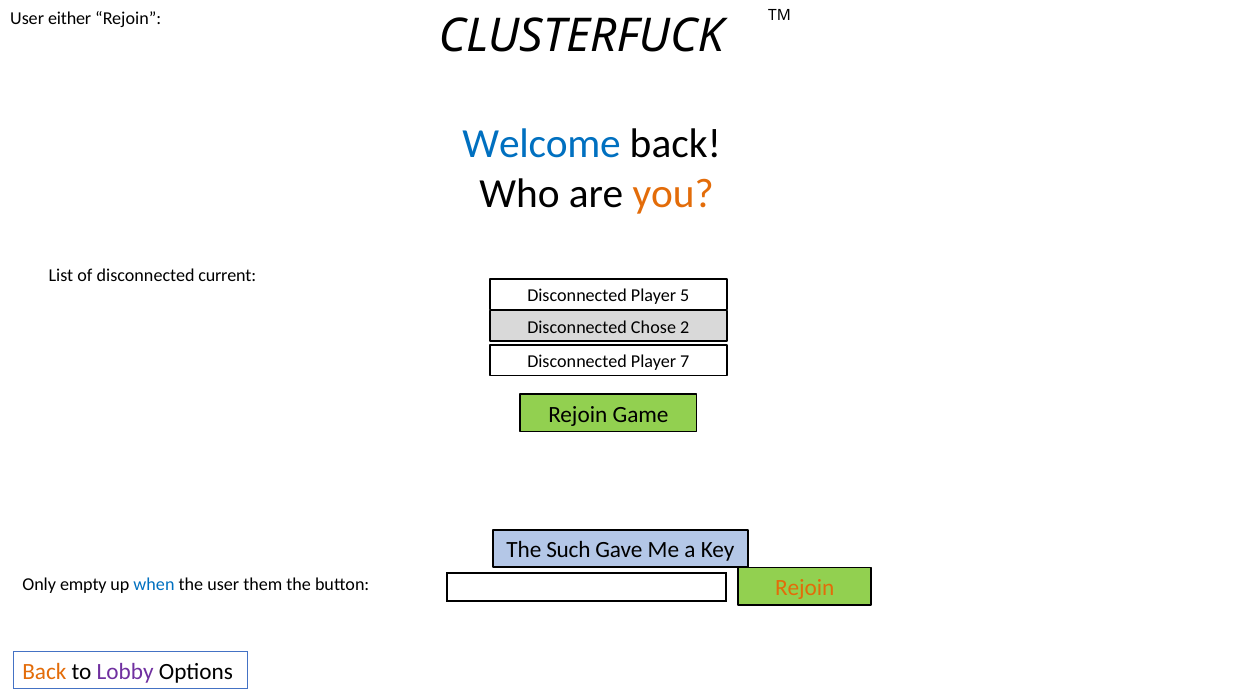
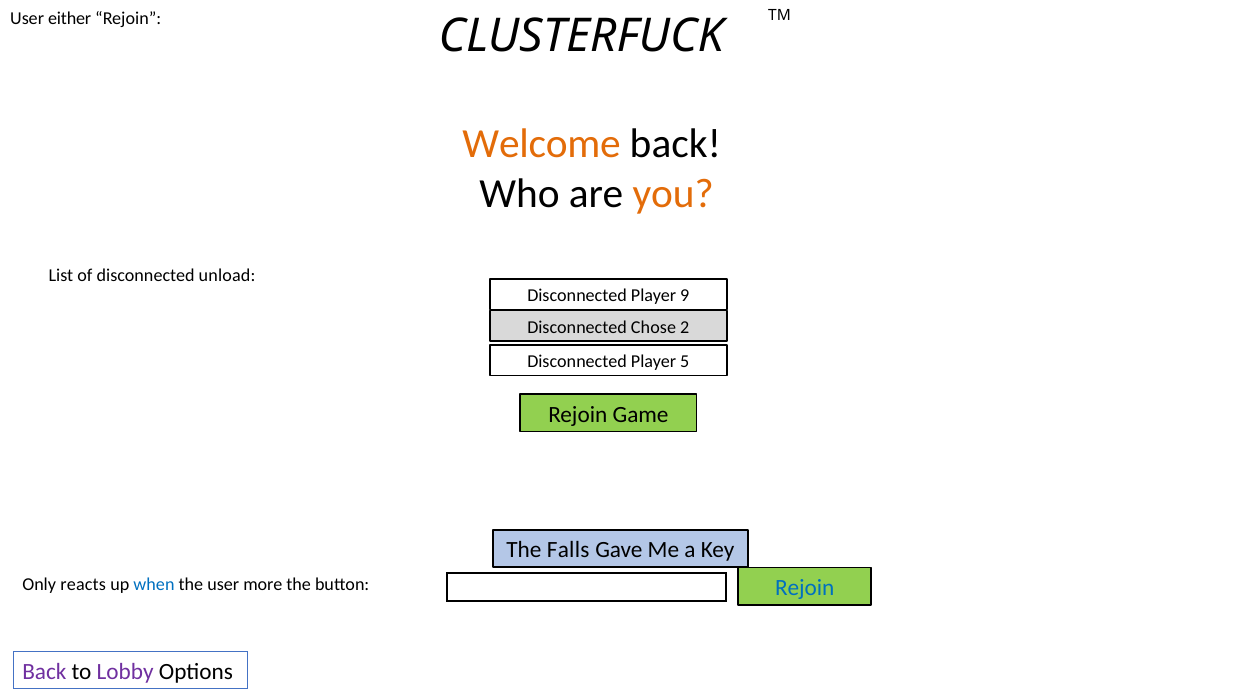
Welcome colour: blue -> orange
current: current -> unload
5: 5 -> 9
7: 7 -> 5
Such: Such -> Falls
empty: empty -> reacts
them: them -> more
Rejoin at (805, 588) colour: orange -> blue
Back at (44, 672) colour: orange -> purple
